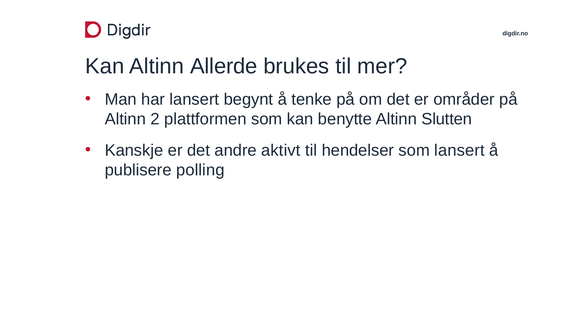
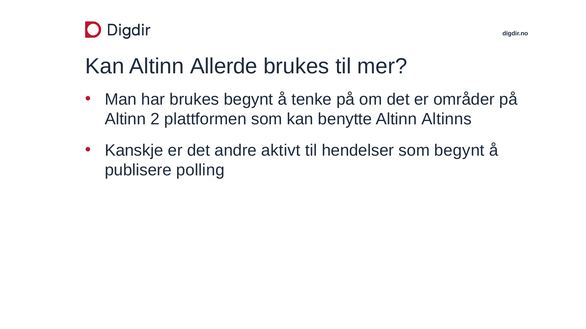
har lansert: lansert -> brukes
Slutten: Slutten -> Altinns
som lansert: lansert -> begynt
